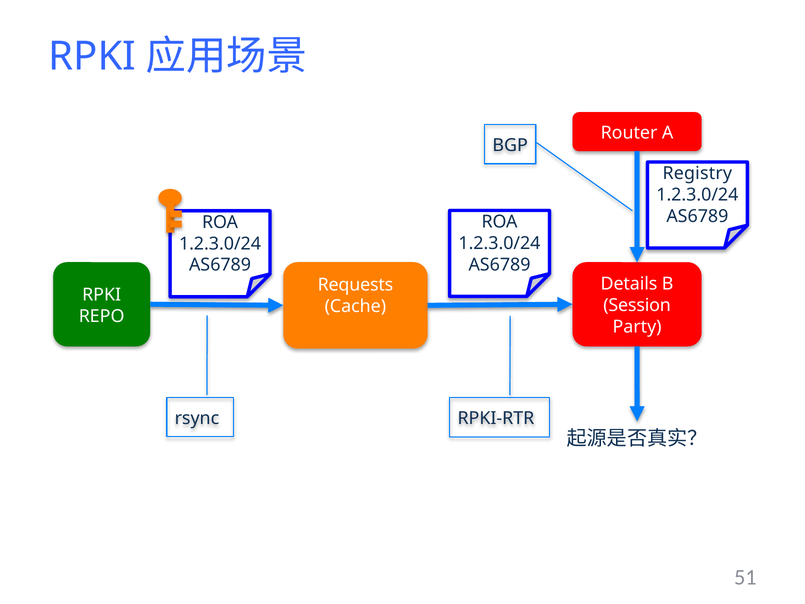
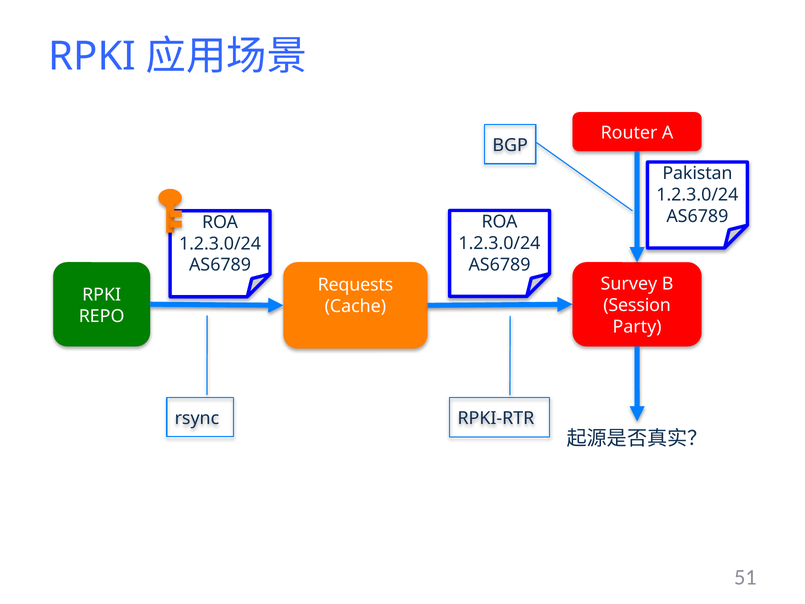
Registry: Registry -> Pakistan
Details: Details -> Survey
